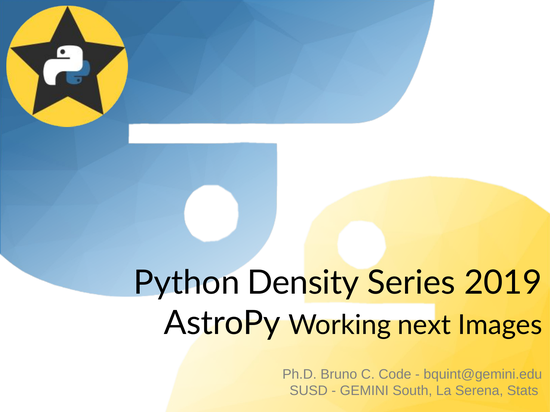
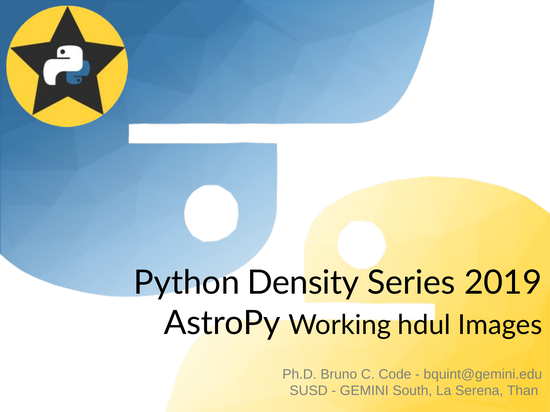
next: next -> hdul
Stats: Stats -> Than
